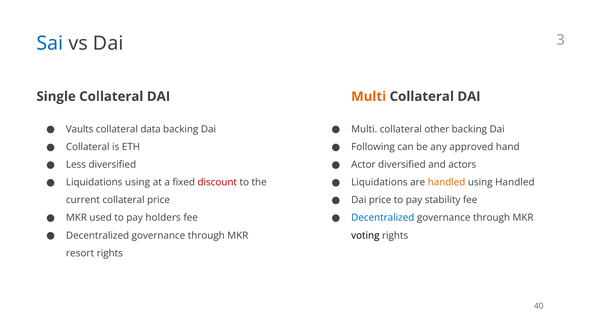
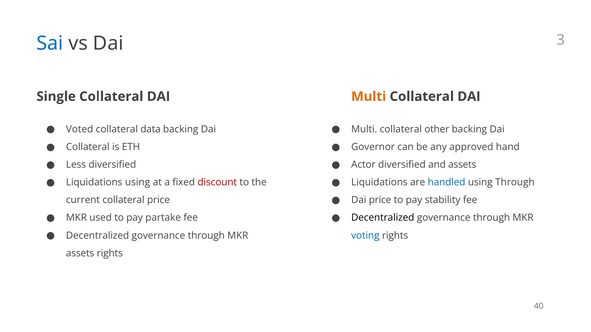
Vaults: Vaults -> Voted
Following: Following -> Governor
and actors: actors -> assets
handled at (447, 183) colour: orange -> blue
using Handled: Handled -> Through
holders: holders -> partake
Decentralized at (383, 218) colour: blue -> black
voting colour: black -> blue
resort at (80, 253): resort -> assets
